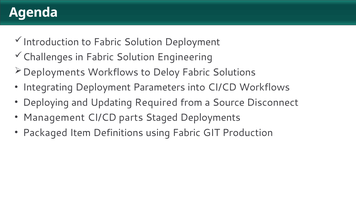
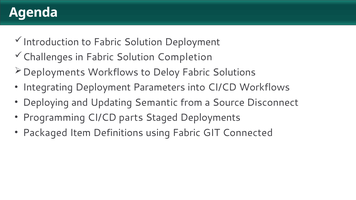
Engineering: Engineering -> Completion
Required: Required -> Semantic
Management: Management -> Programming
Production: Production -> Connected
